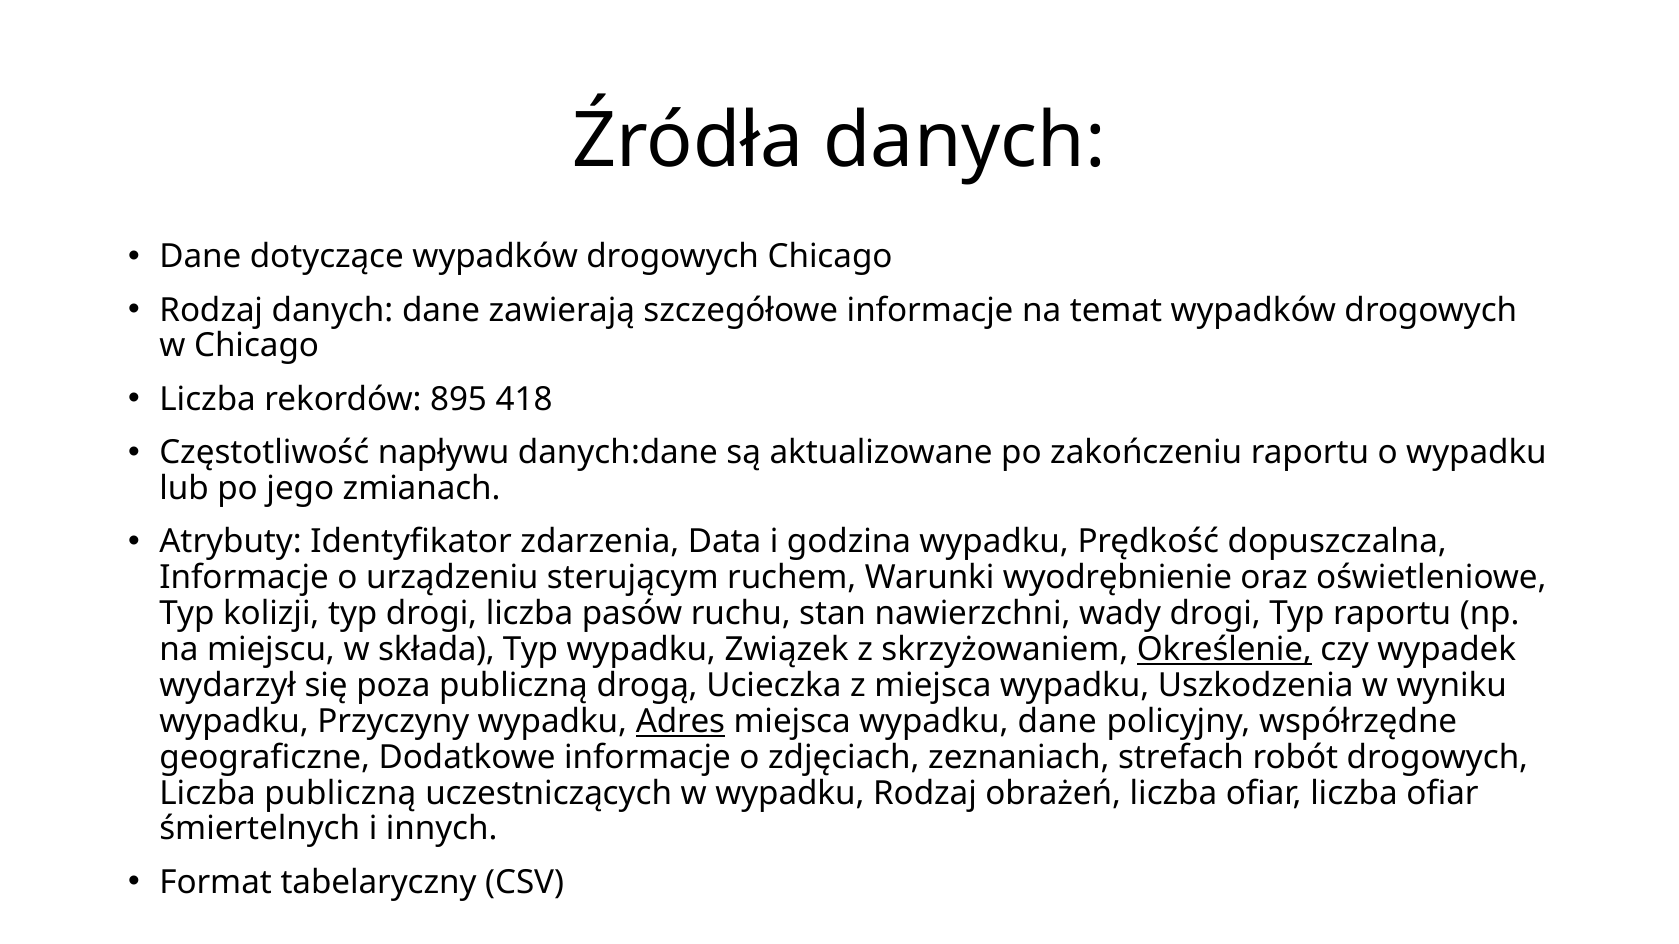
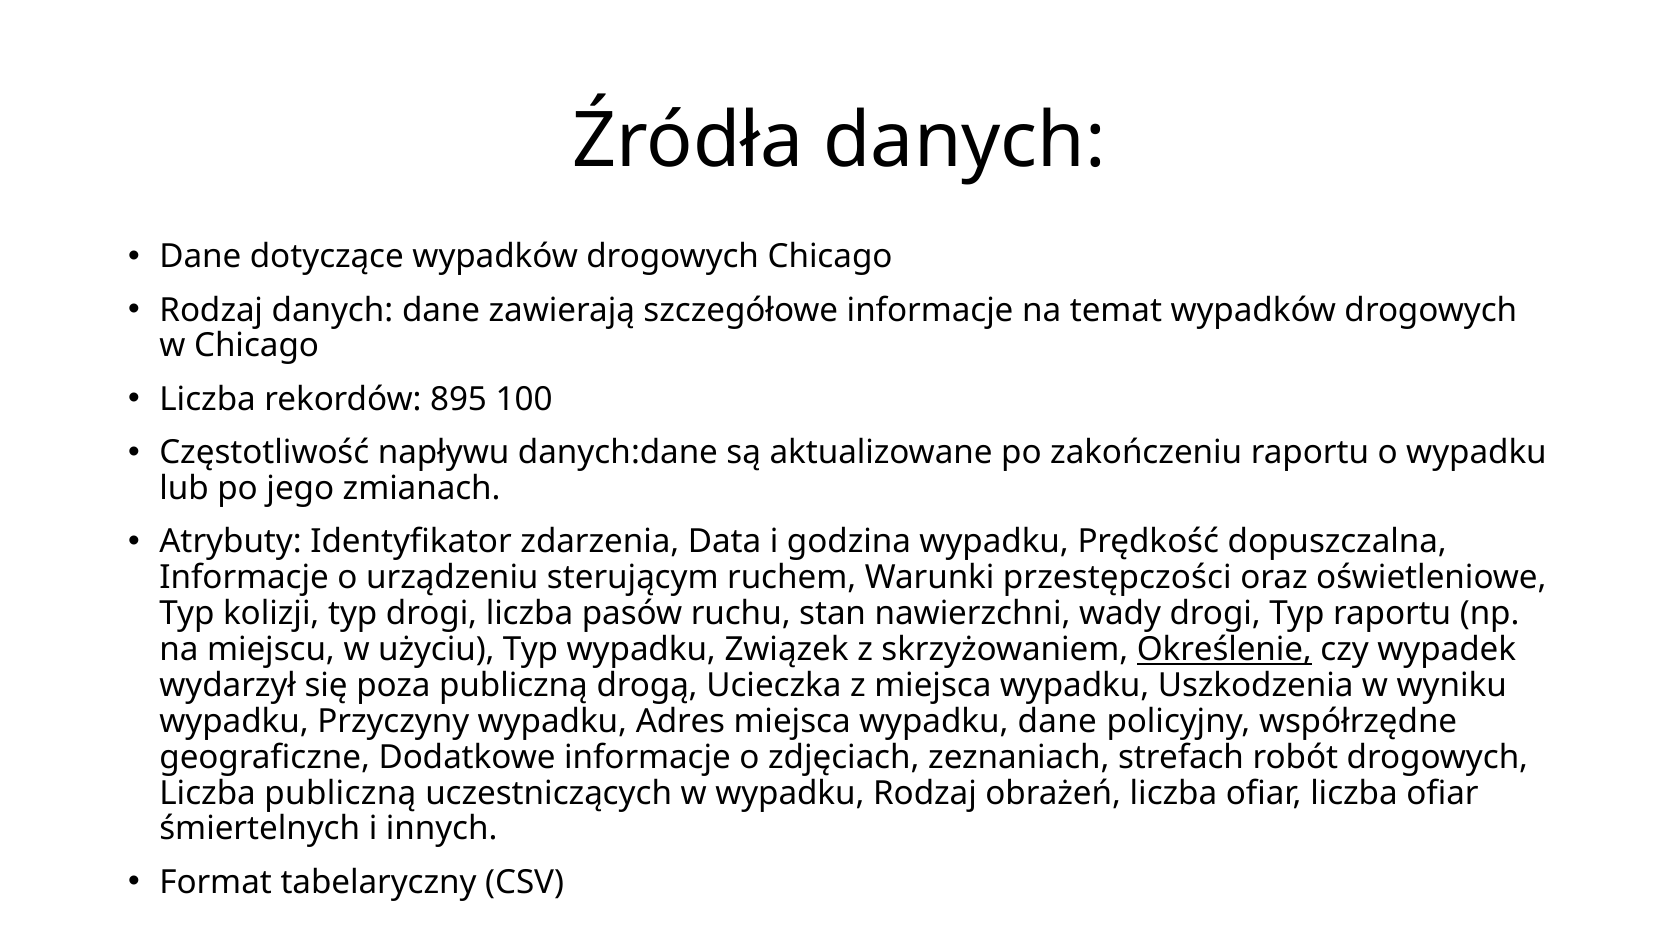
418: 418 -> 100
wyodrębnienie: wyodrębnienie -> przestępczości
składa: składa -> użyciu
Adres underline: present -> none
